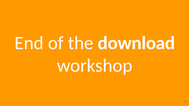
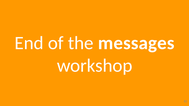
download: download -> messages
